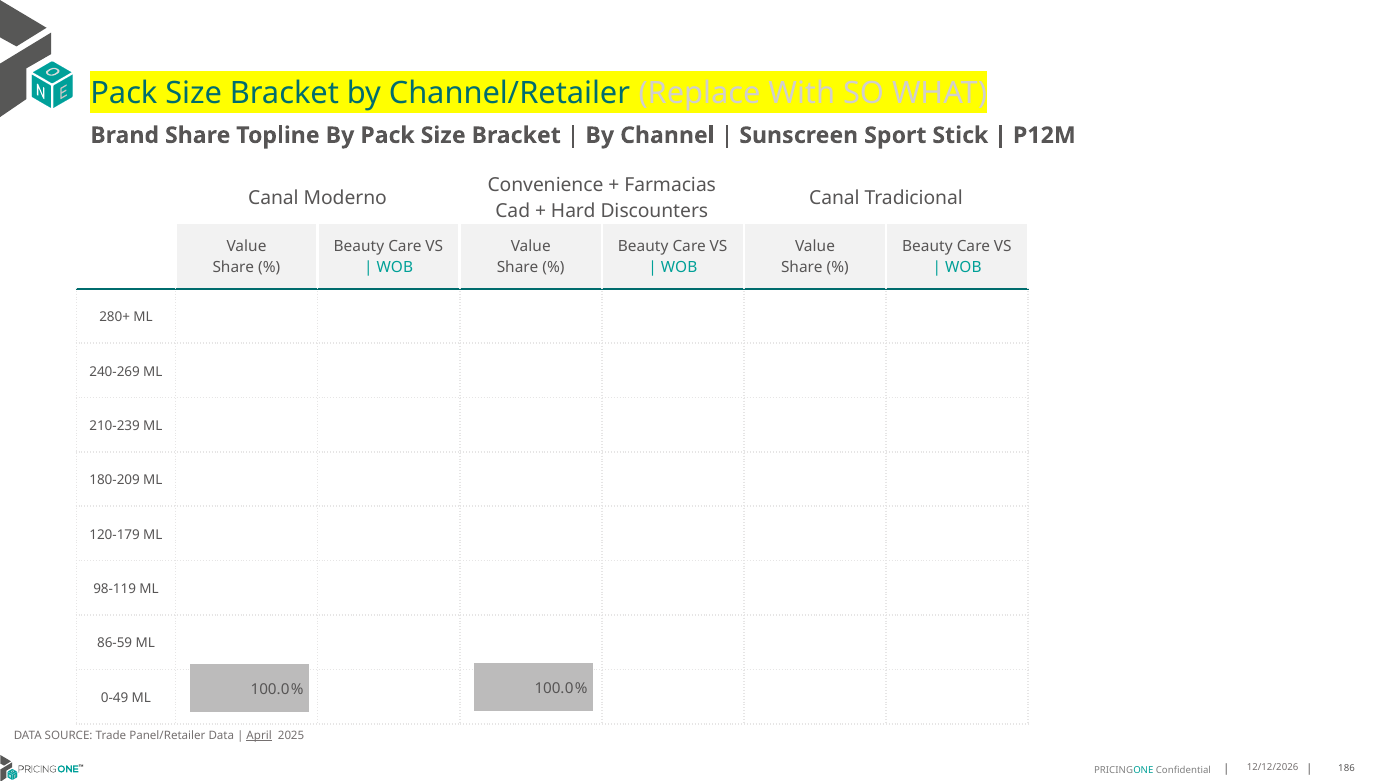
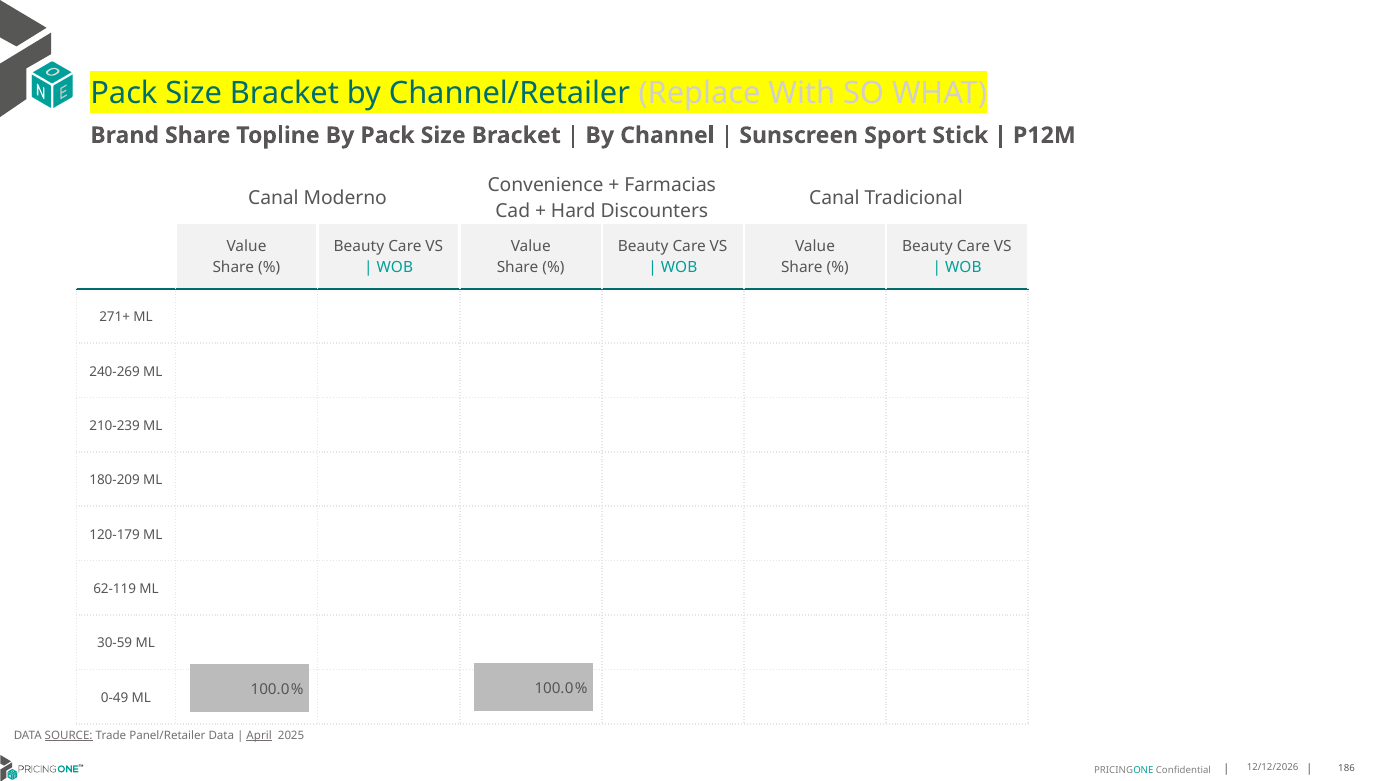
280+: 280+ -> 271+
98-119: 98-119 -> 62-119
86-59: 86-59 -> 30-59
SOURCE underline: none -> present
